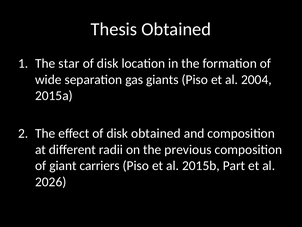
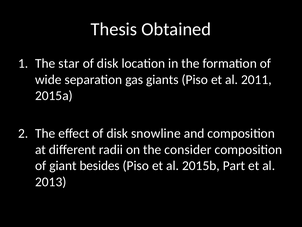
2004: 2004 -> 2011
disk obtained: obtained -> snowline
previous: previous -> consider
carriers: carriers -> besides
2026: 2026 -> 2013
